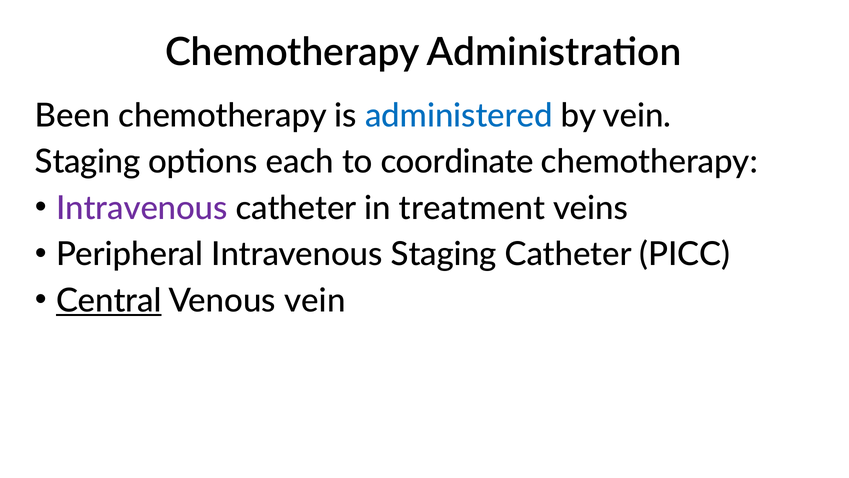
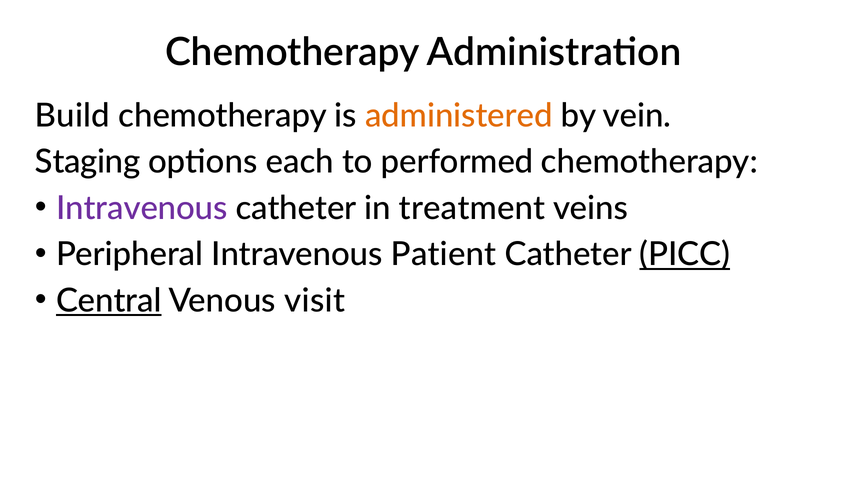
Been: Been -> Build
administered colour: blue -> orange
coordinate: coordinate -> performed
Intravenous Staging: Staging -> Patient
PICC underline: none -> present
Venous vein: vein -> visit
